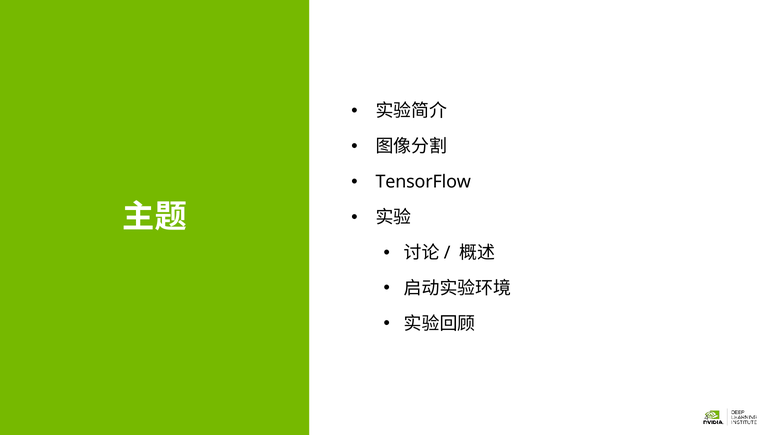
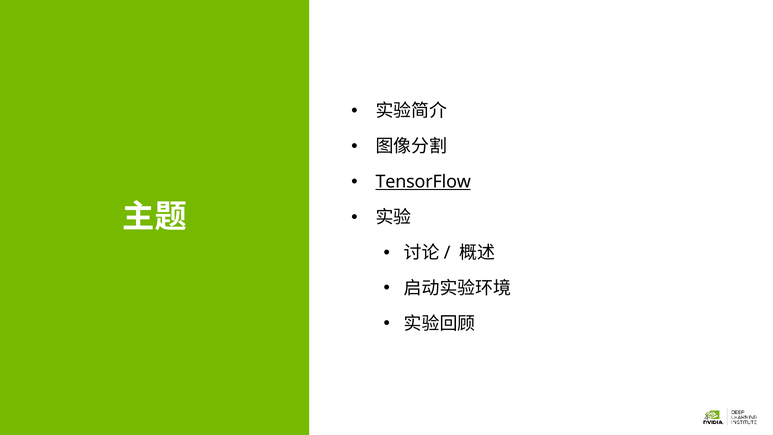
TensorFlow underline: none -> present
